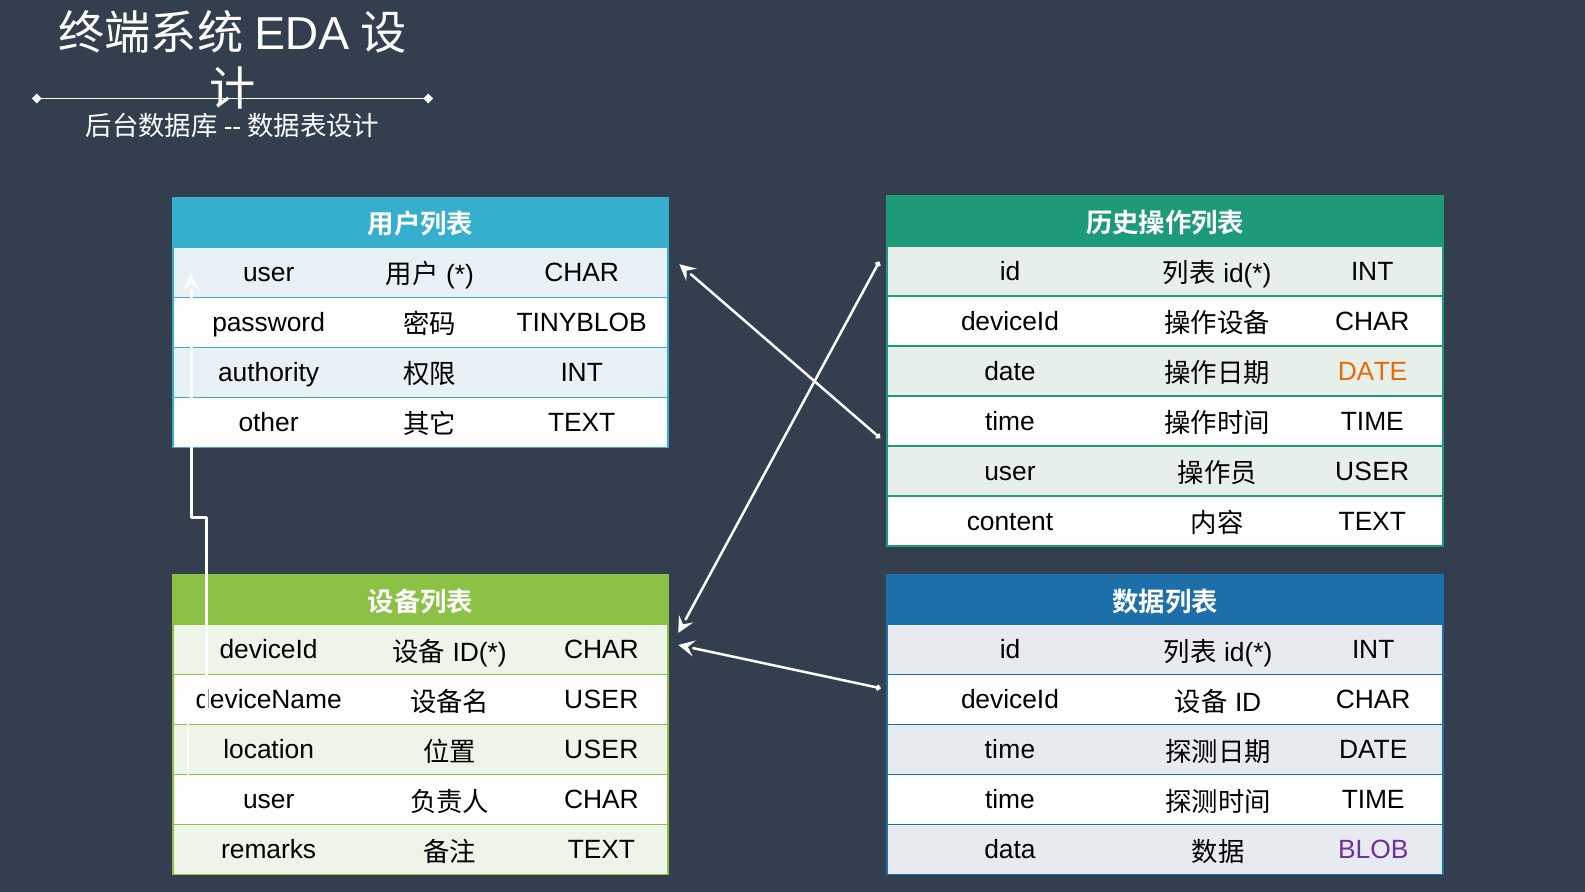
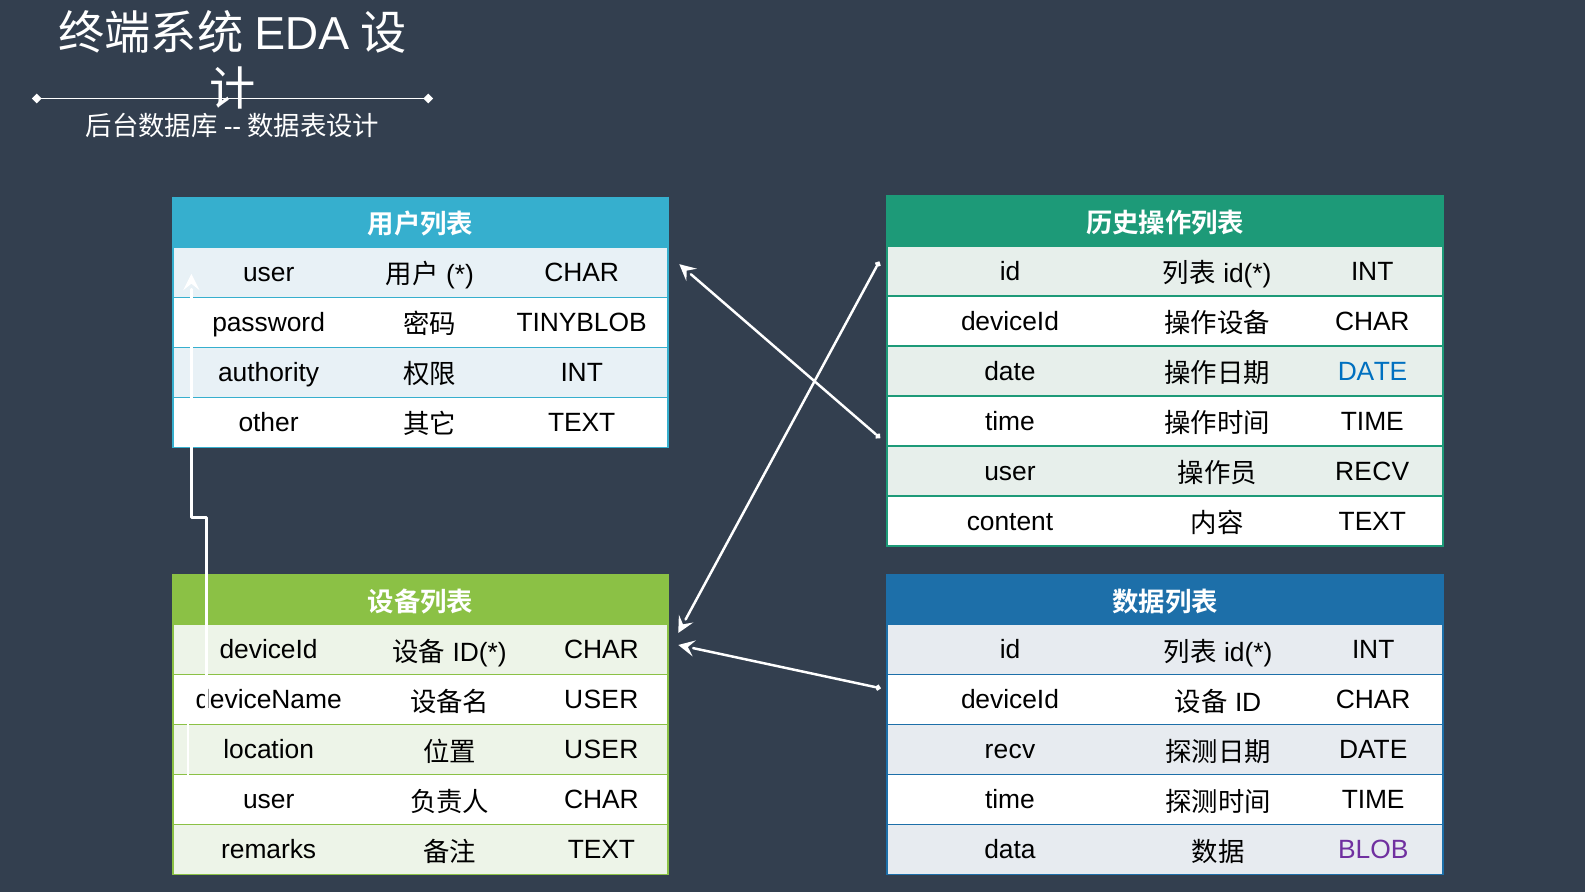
DATE at (1373, 371) colour: orange -> blue
USER at (1372, 471): USER -> RECV
time at (1010, 750): time -> recv
